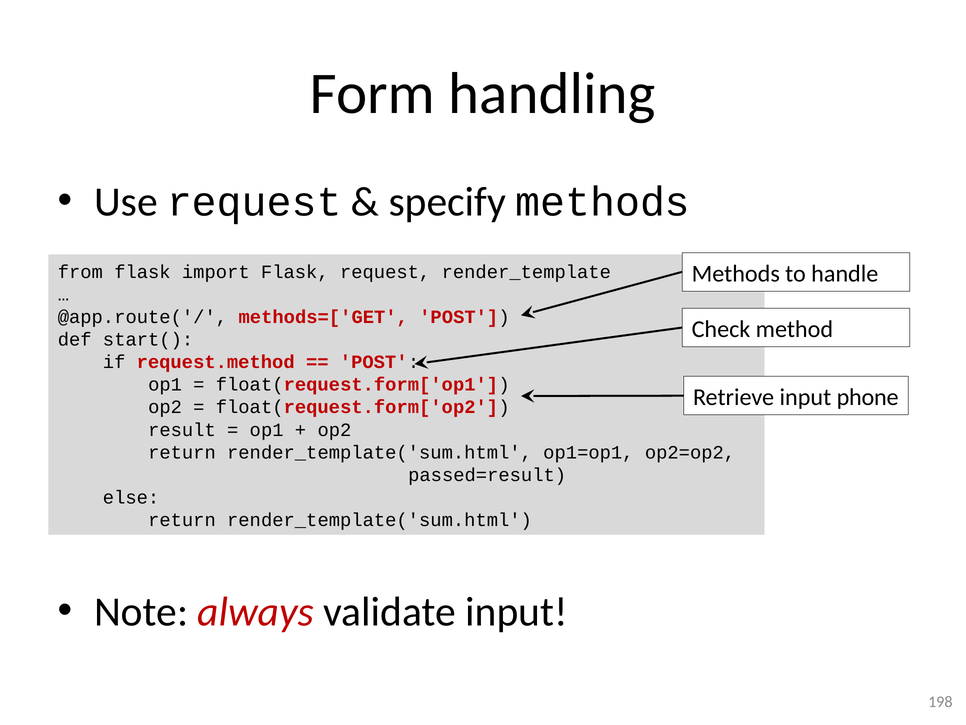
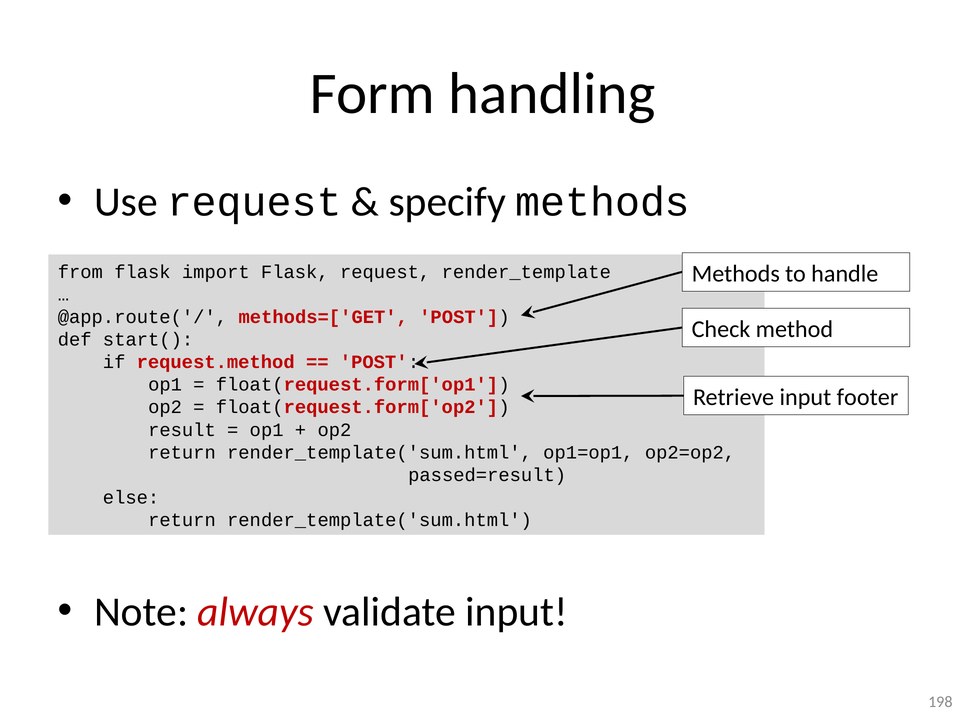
phone: phone -> footer
